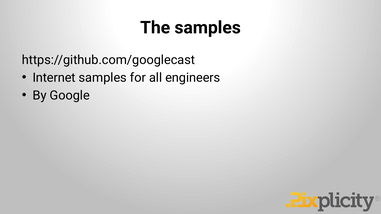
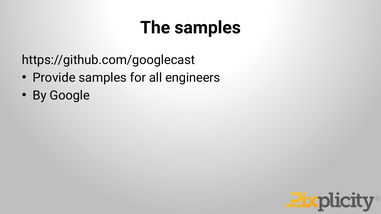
Internet: Internet -> Provide
